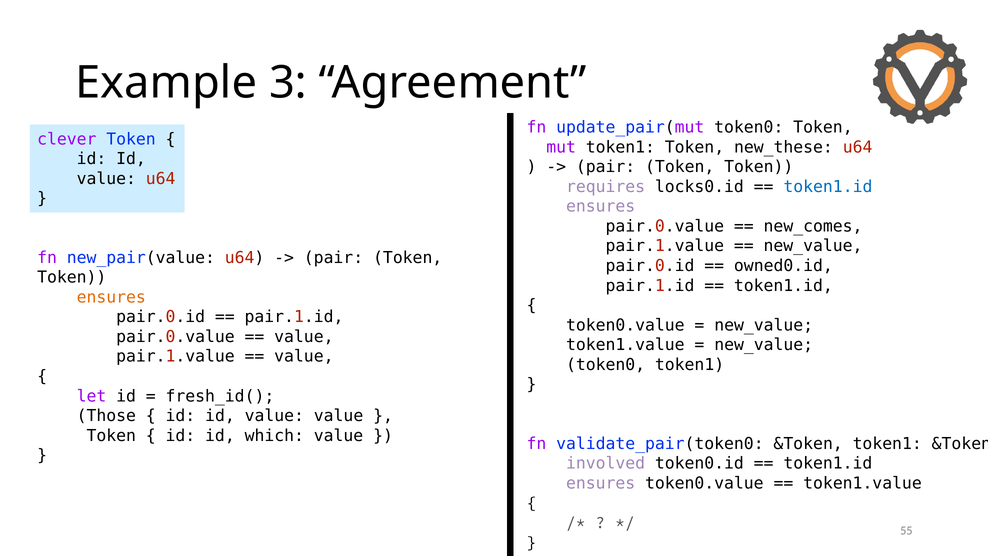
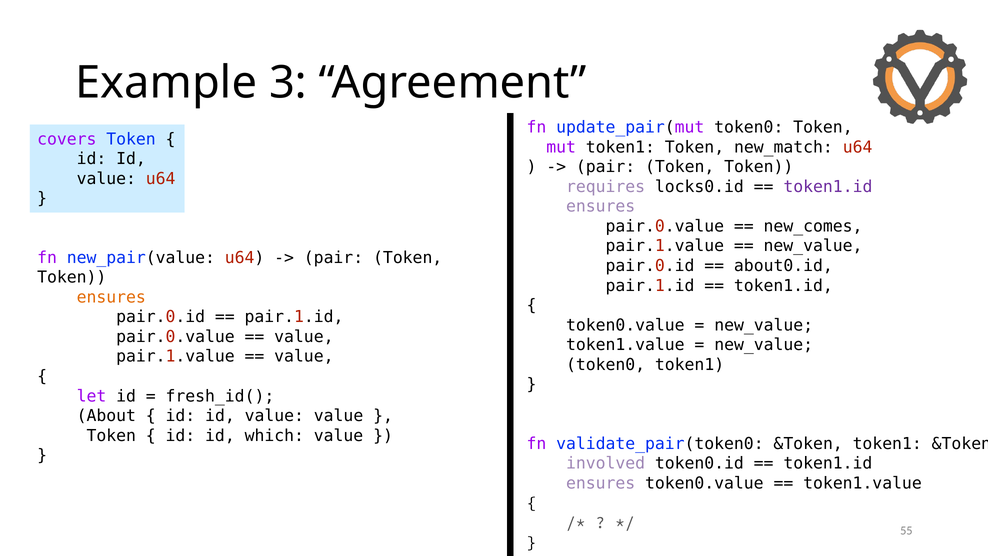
clever: clever -> covers
new_these: new_these -> new_match
token1.id at (828, 187) colour: blue -> purple
owned0.id: owned0.id -> about0.id
Those: Those -> About
